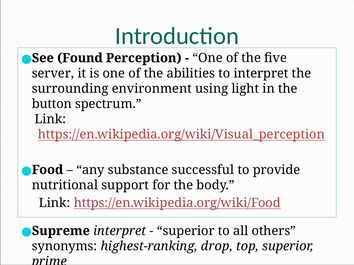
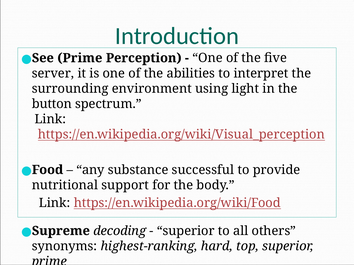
See Found: Found -> Prime
Supreme interpret: interpret -> decoding
drop: drop -> hard
